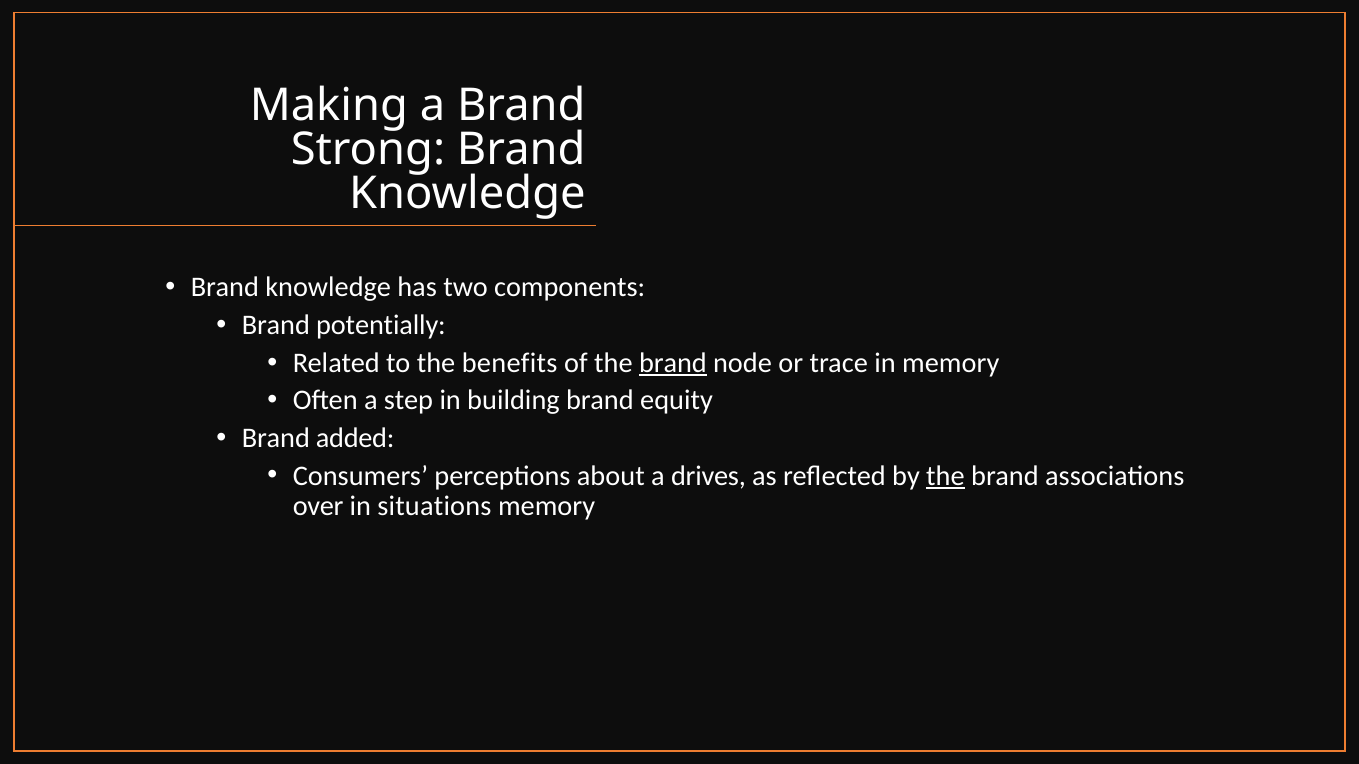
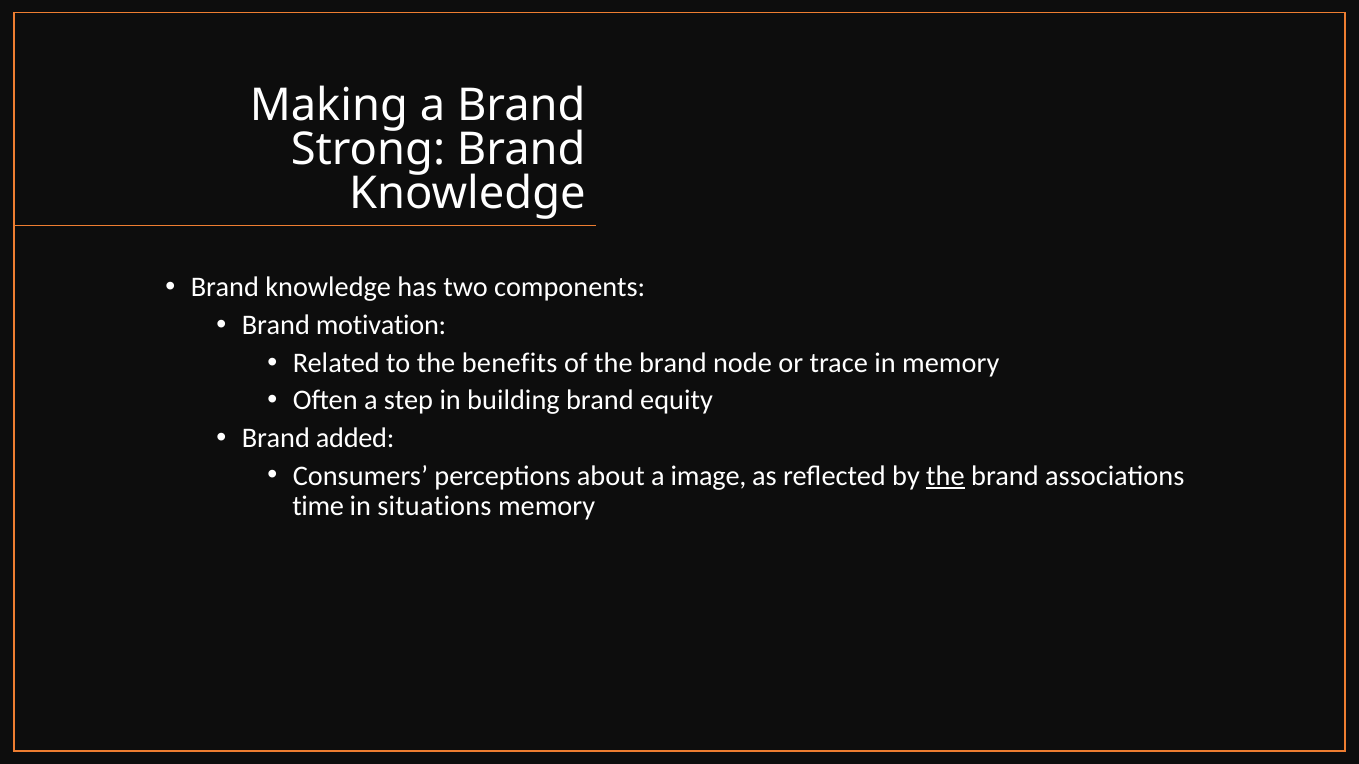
potentially: potentially -> motivation
brand at (673, 363) underline: present -> none
drives: drives -> image
over: over -> time
